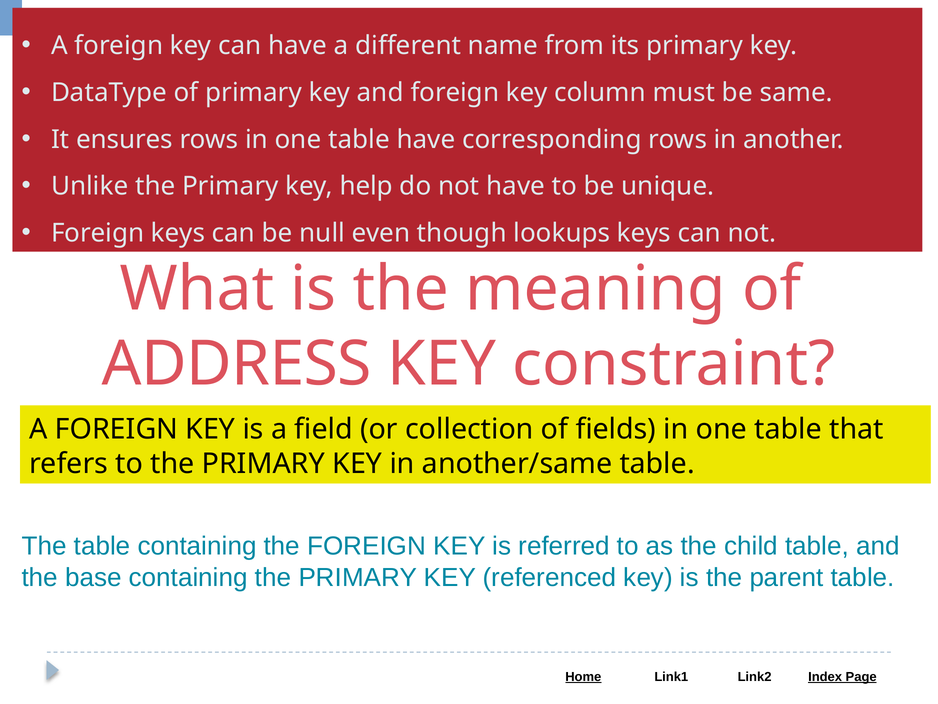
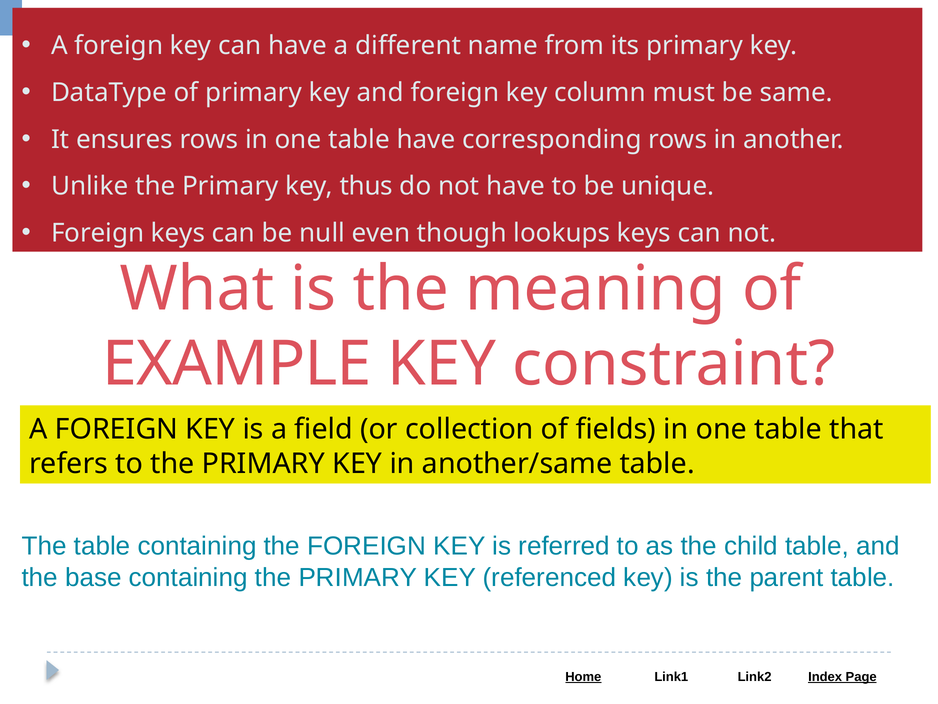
help: help -> thus
ADDRESS: ADDRESS -> EXAMPLE
